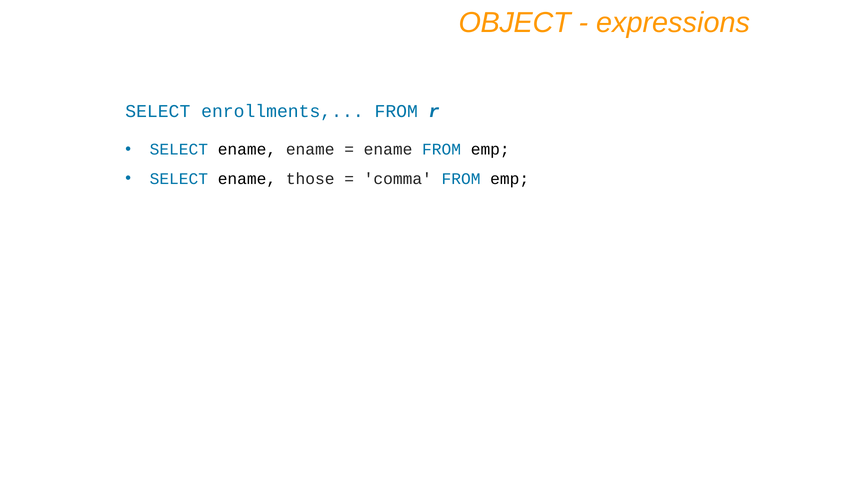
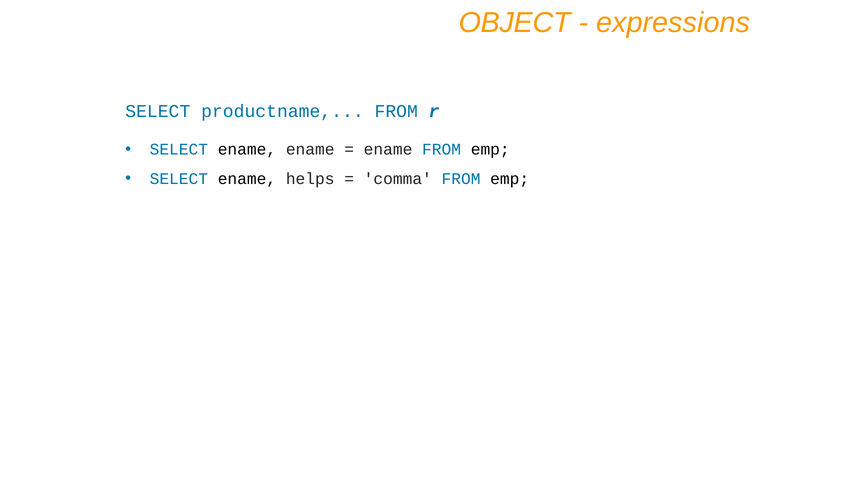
enrollments: enrollments -> productname
those: those -> helps
